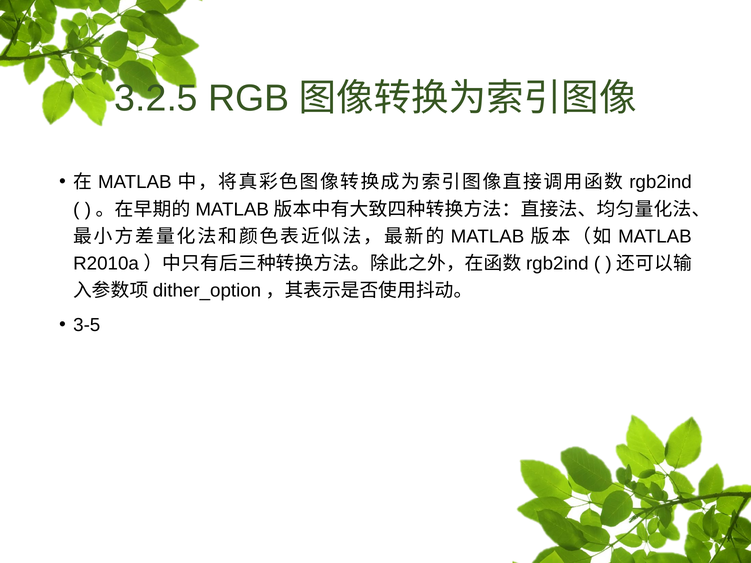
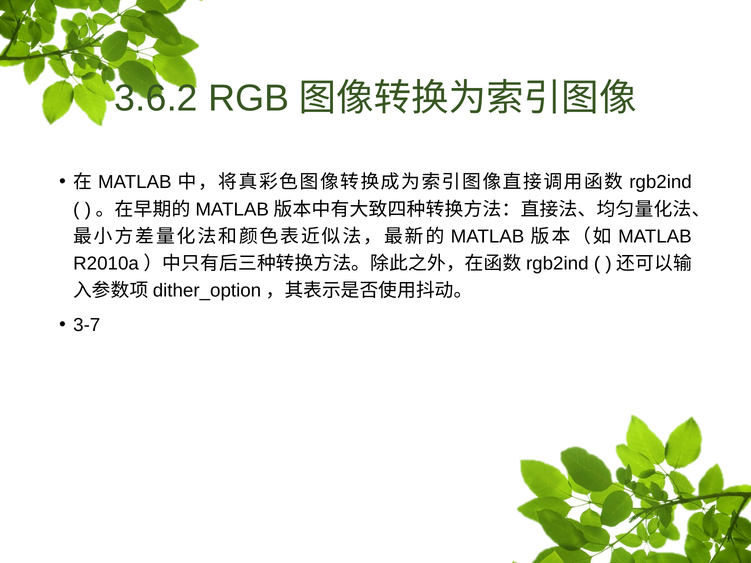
3.2.5: 3.2.5 -> 3.6.2
3-5: 3-5 -> 3-7
